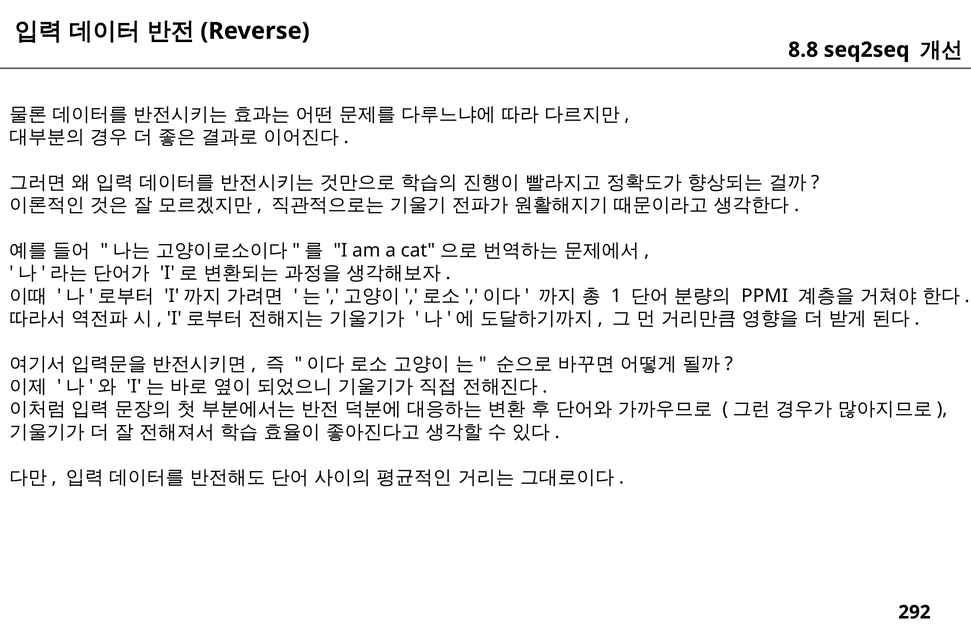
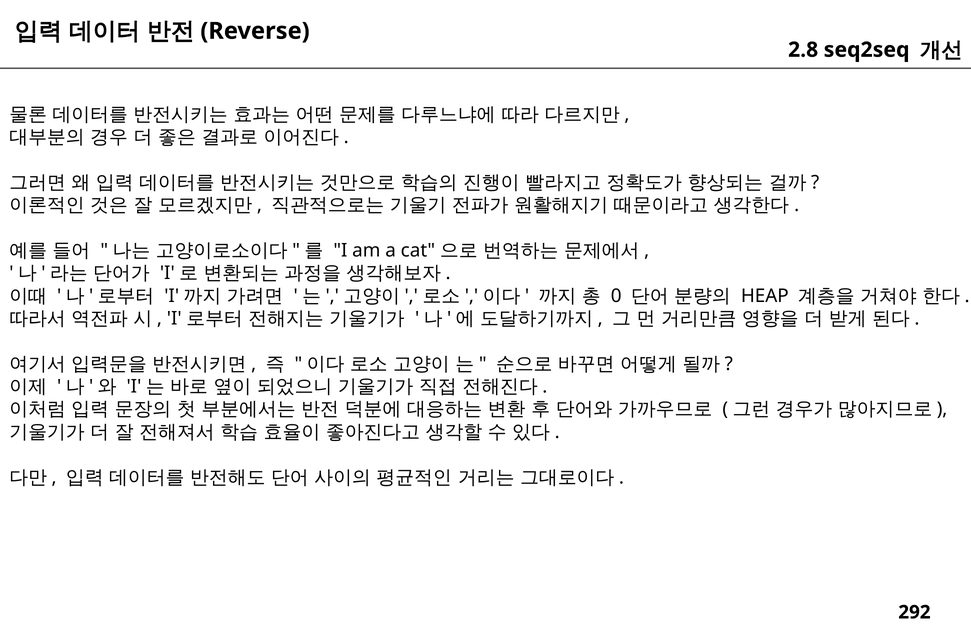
8.8: 8.8 -> 2.8
1: 1 -> 0
PPMI: PPMI -> HEAP
